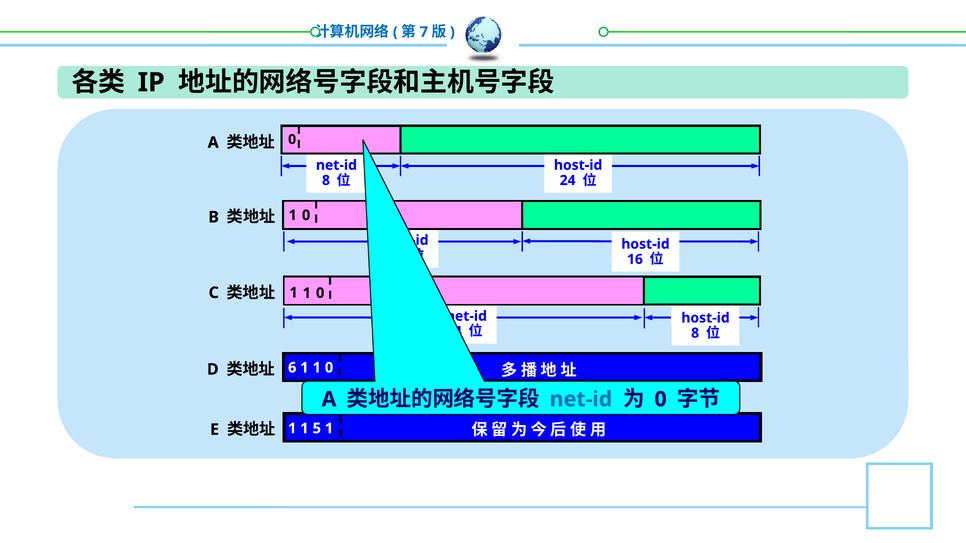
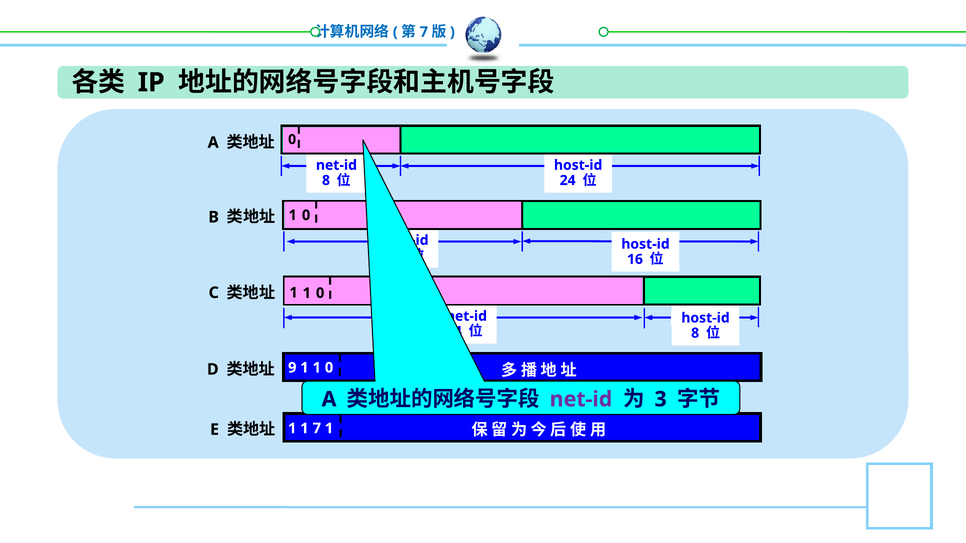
6: 6 -> 9
net-id at (581, 400) colour: blue -> purple
0 at (661, 400): 0 -> 3
1 5: 5 -> 7
